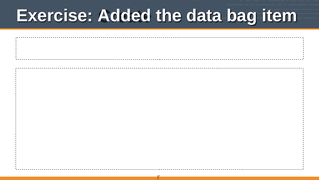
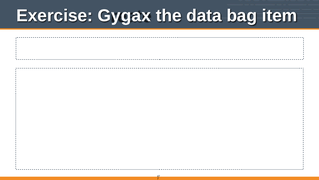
Added: Added -> Gygax
